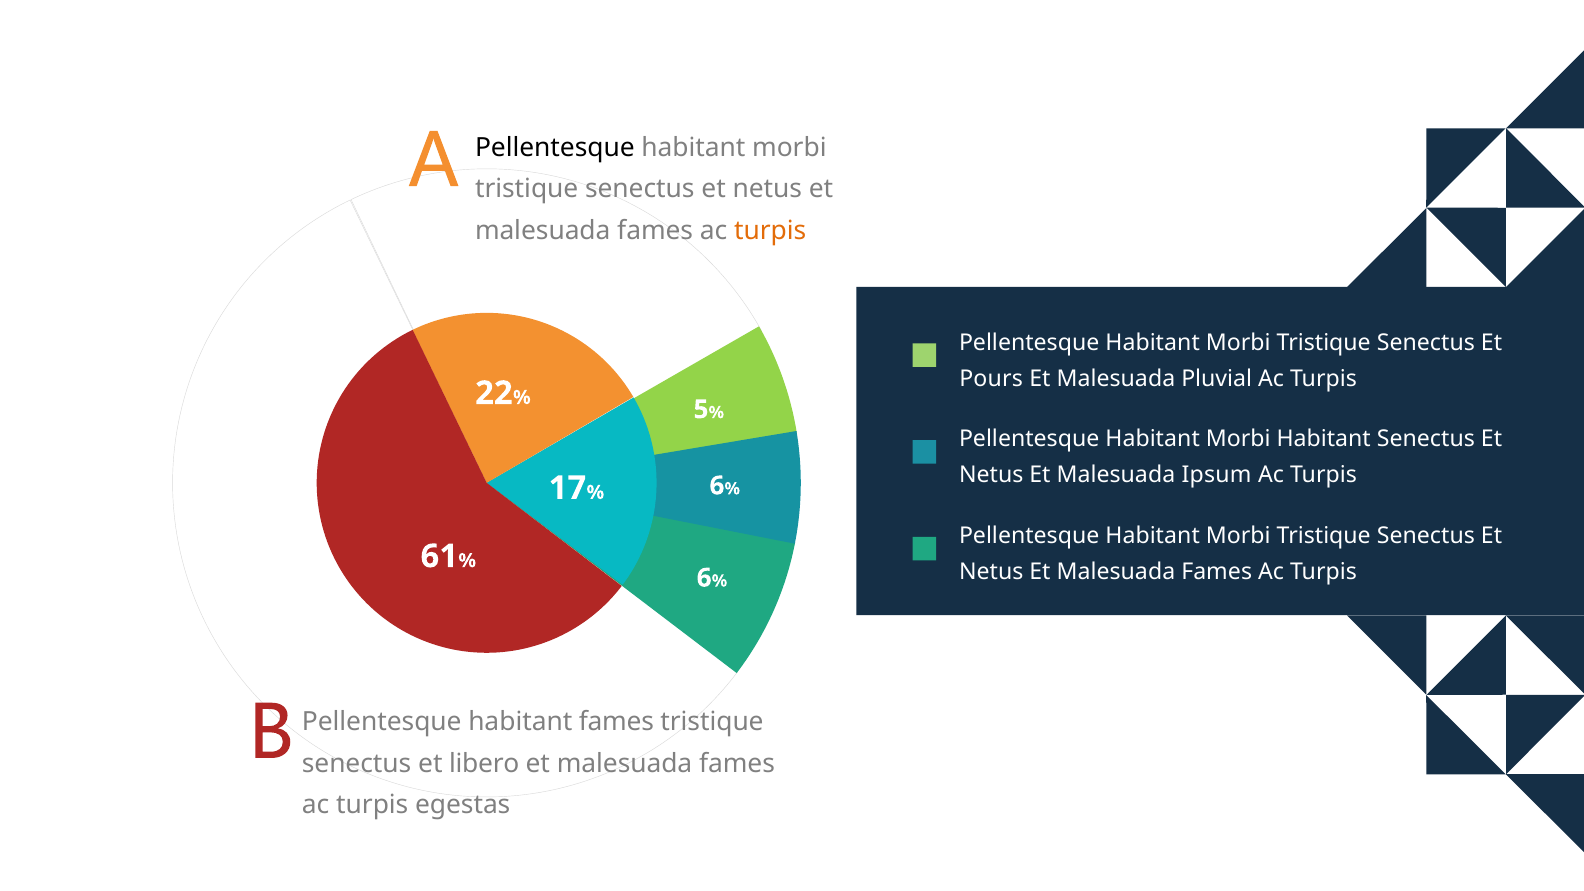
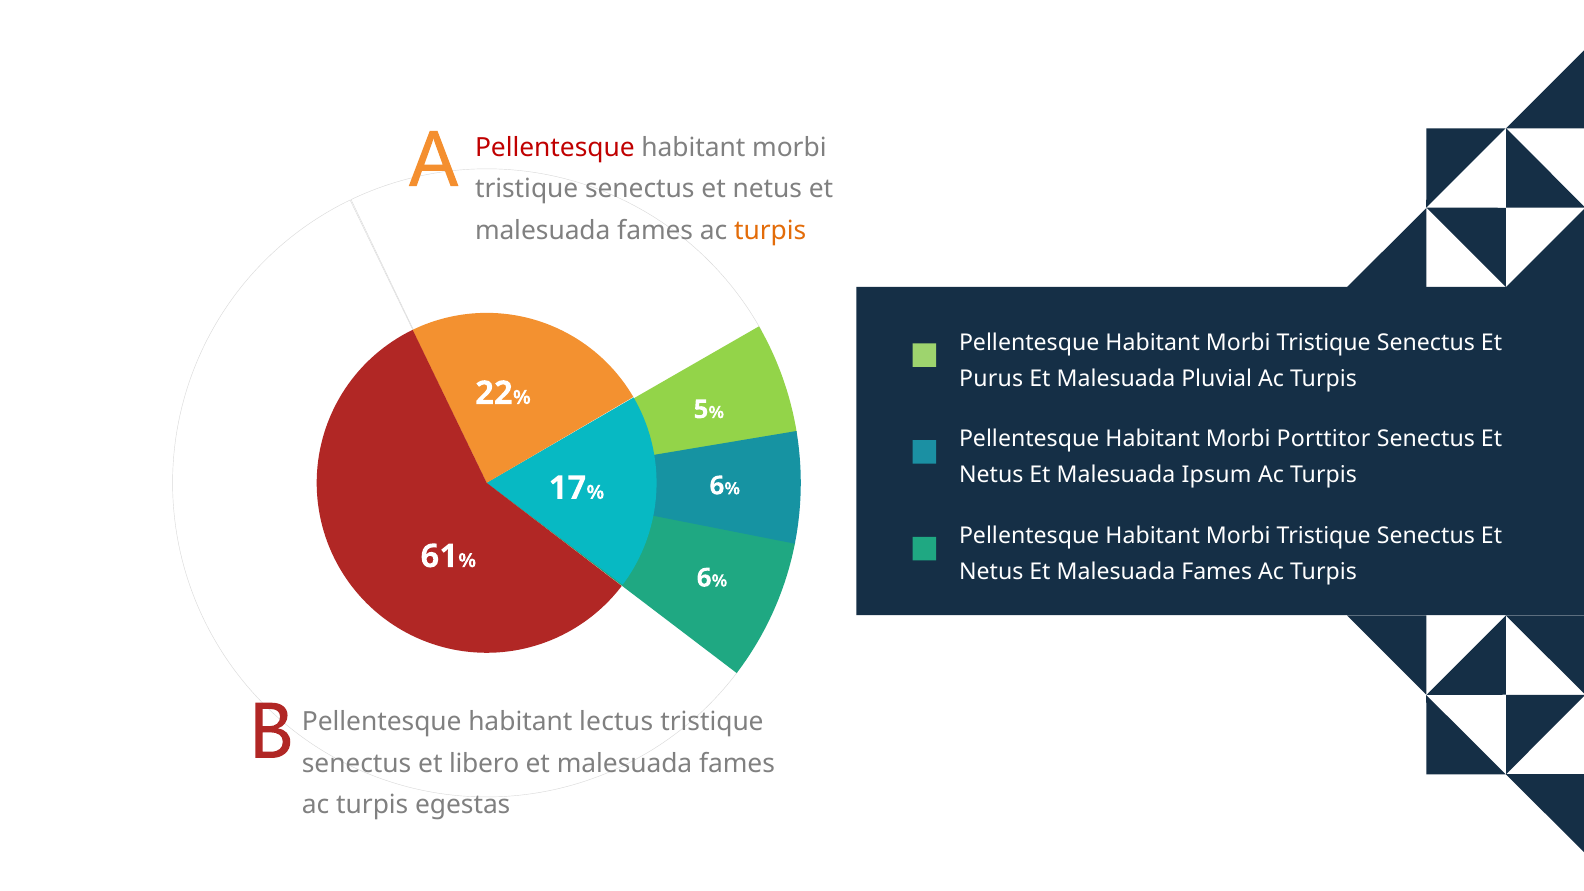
Pellentesque at (555, 148) colour: black -> red
Pours: Pours -> Purus
Morbi Habitant: Habitant -> Porttitor
habitant fames: fames -> lectus
